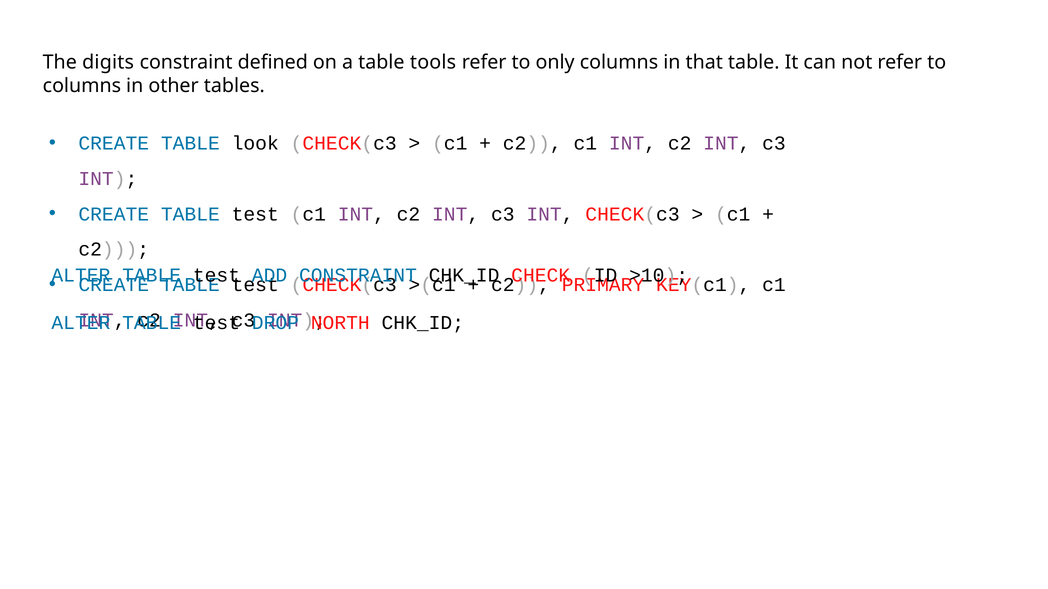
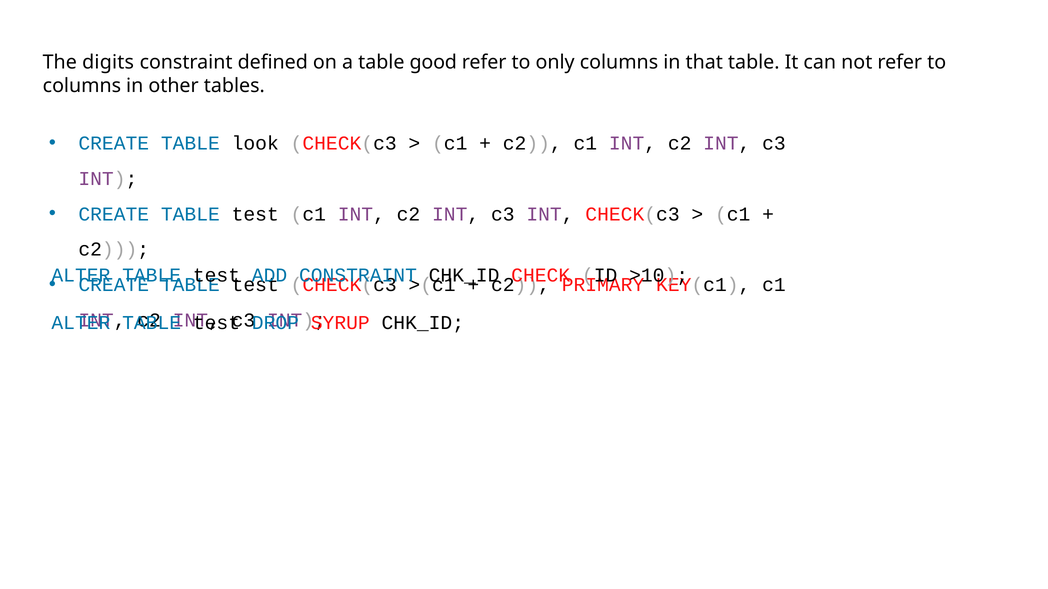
tools: tools -> good
NORTH: NORTH -> SYRUP
